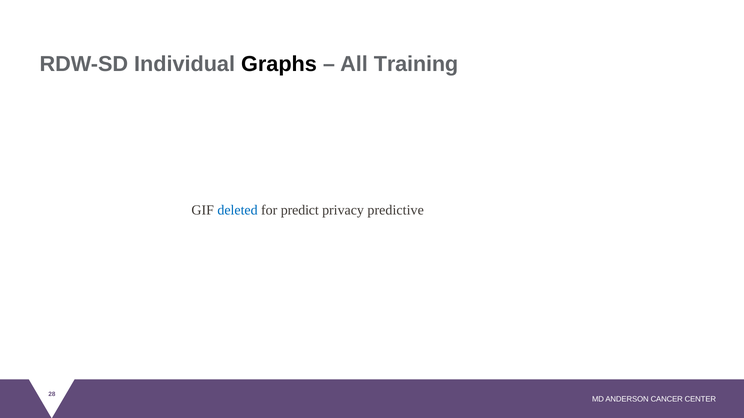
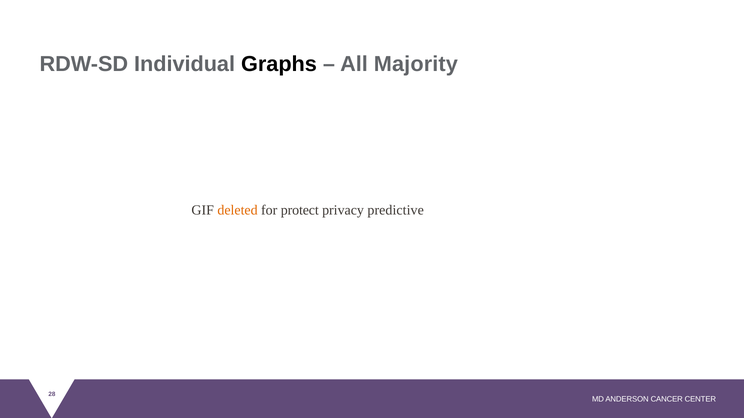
Training: Training -> Majority
deleted colour: blue -> orange
predict: predict -> protect
